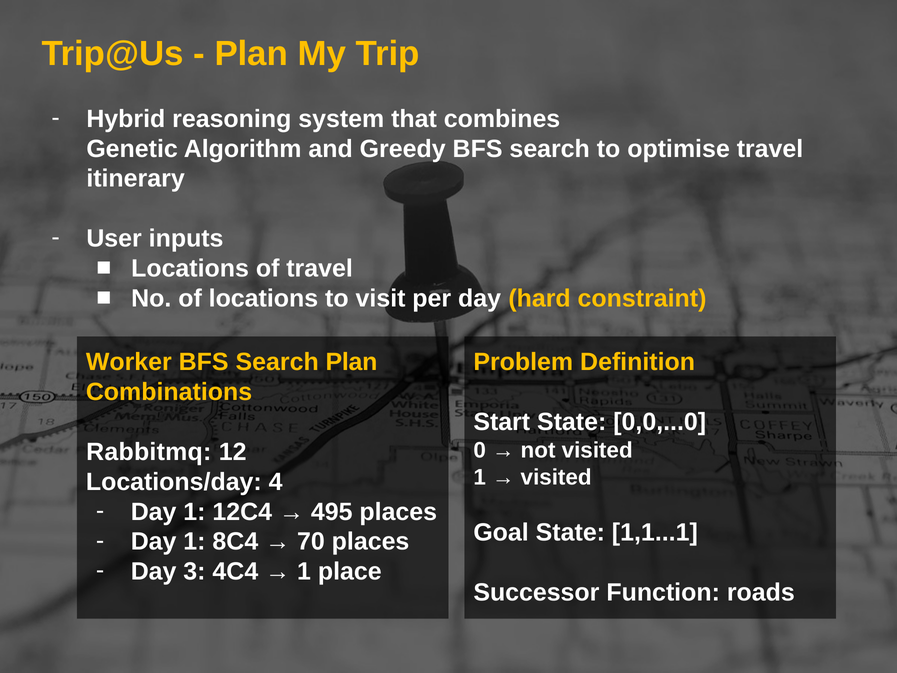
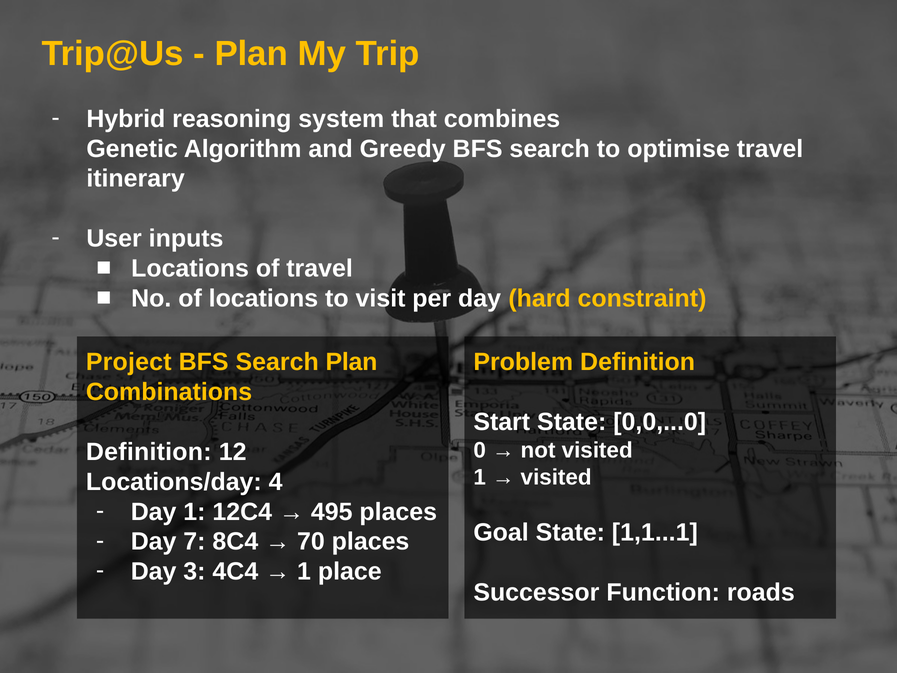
Worker: Worker -> Project
Rabbitmq at (149, 452): Rabbitmq -> Definition
1 at (194, 542): 1 -> 7
